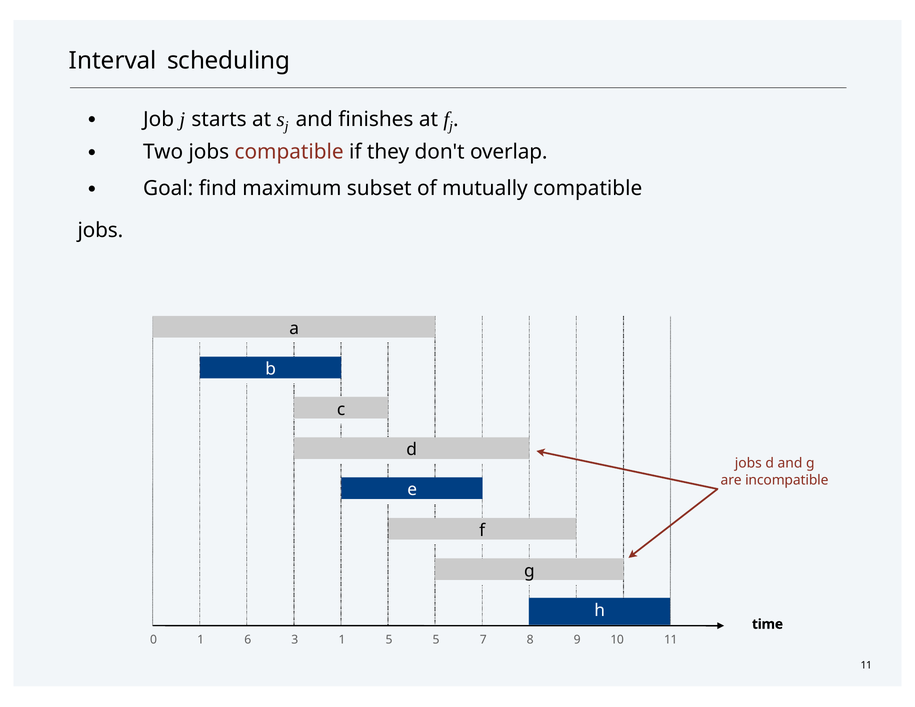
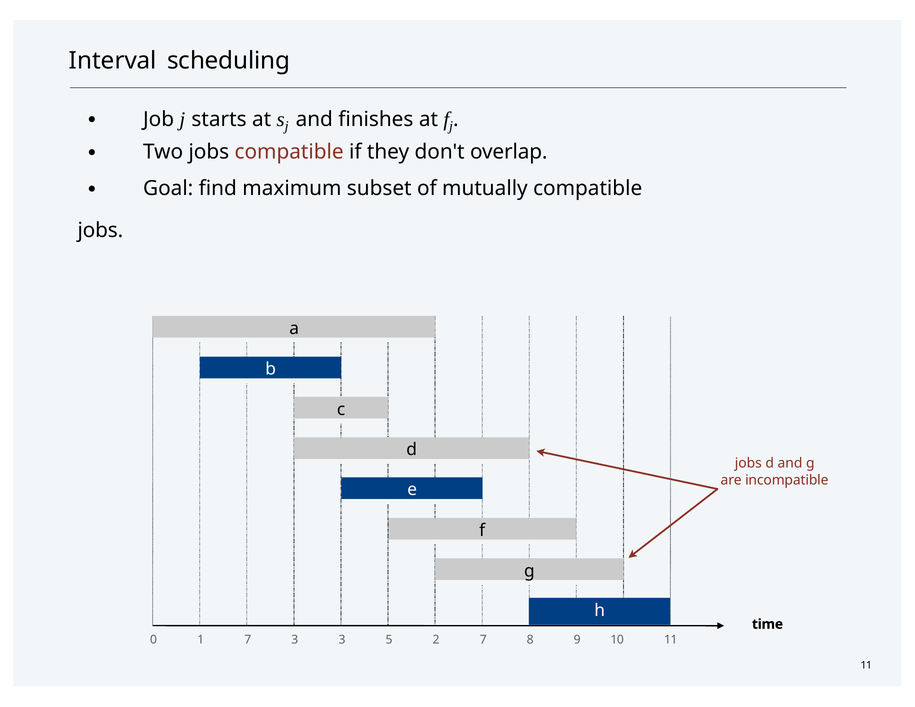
1 6: 6 -> 7
3 1: 1 -> 3
5 5: 5 -> 2
